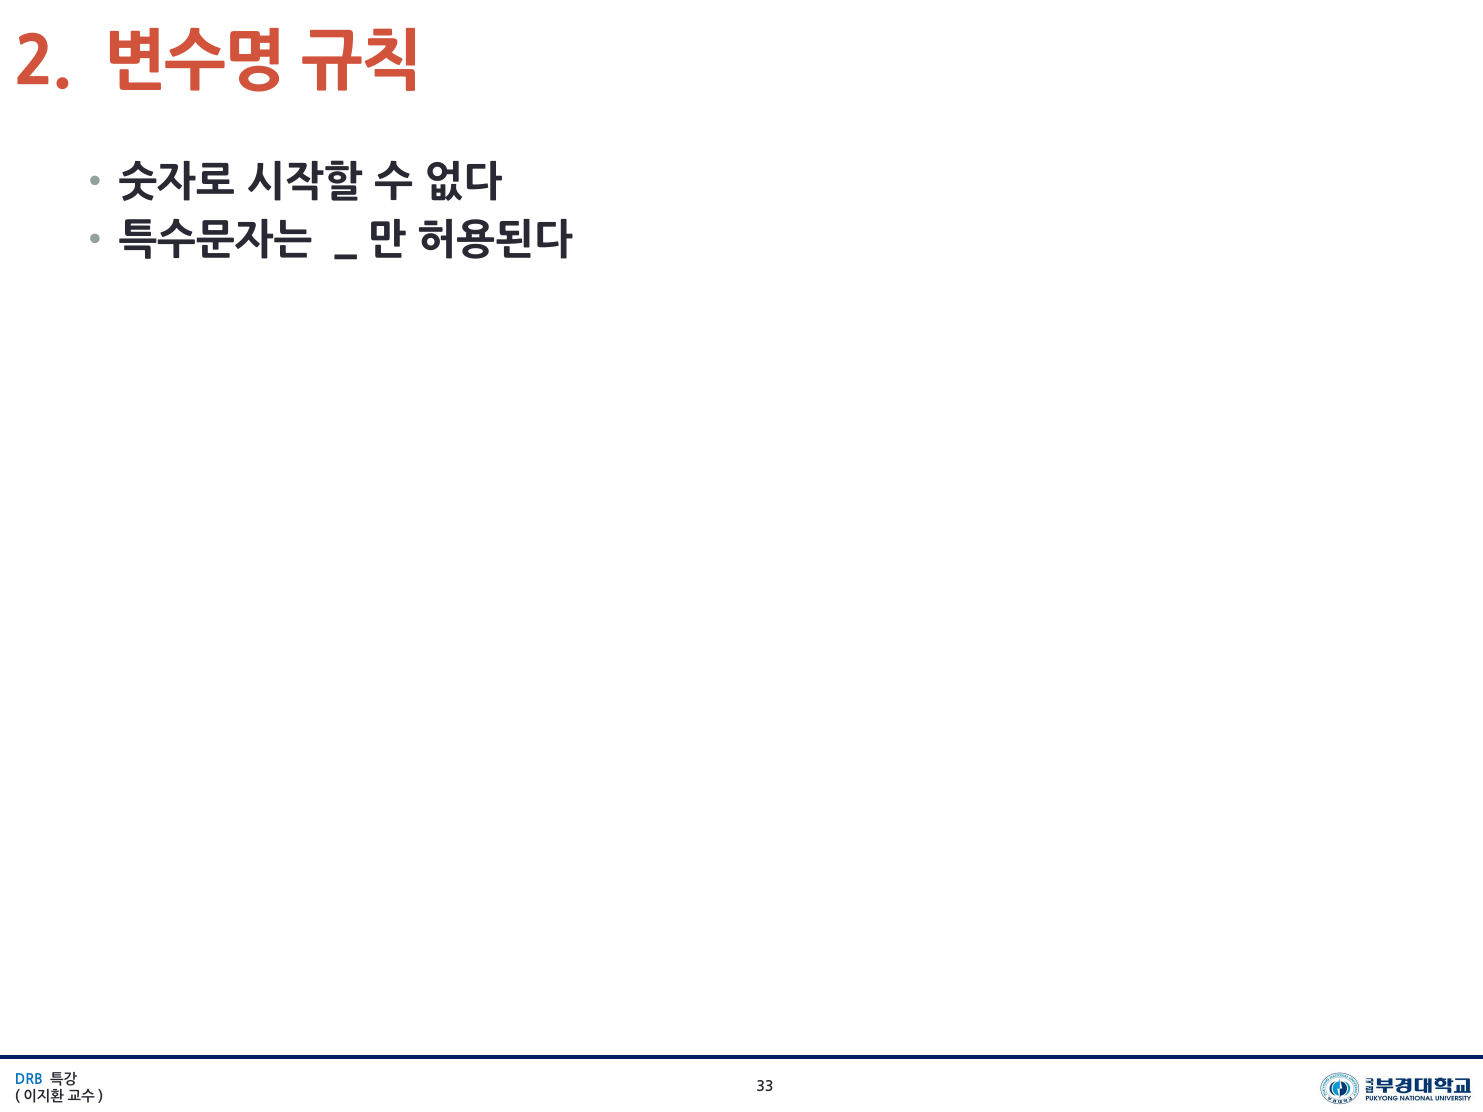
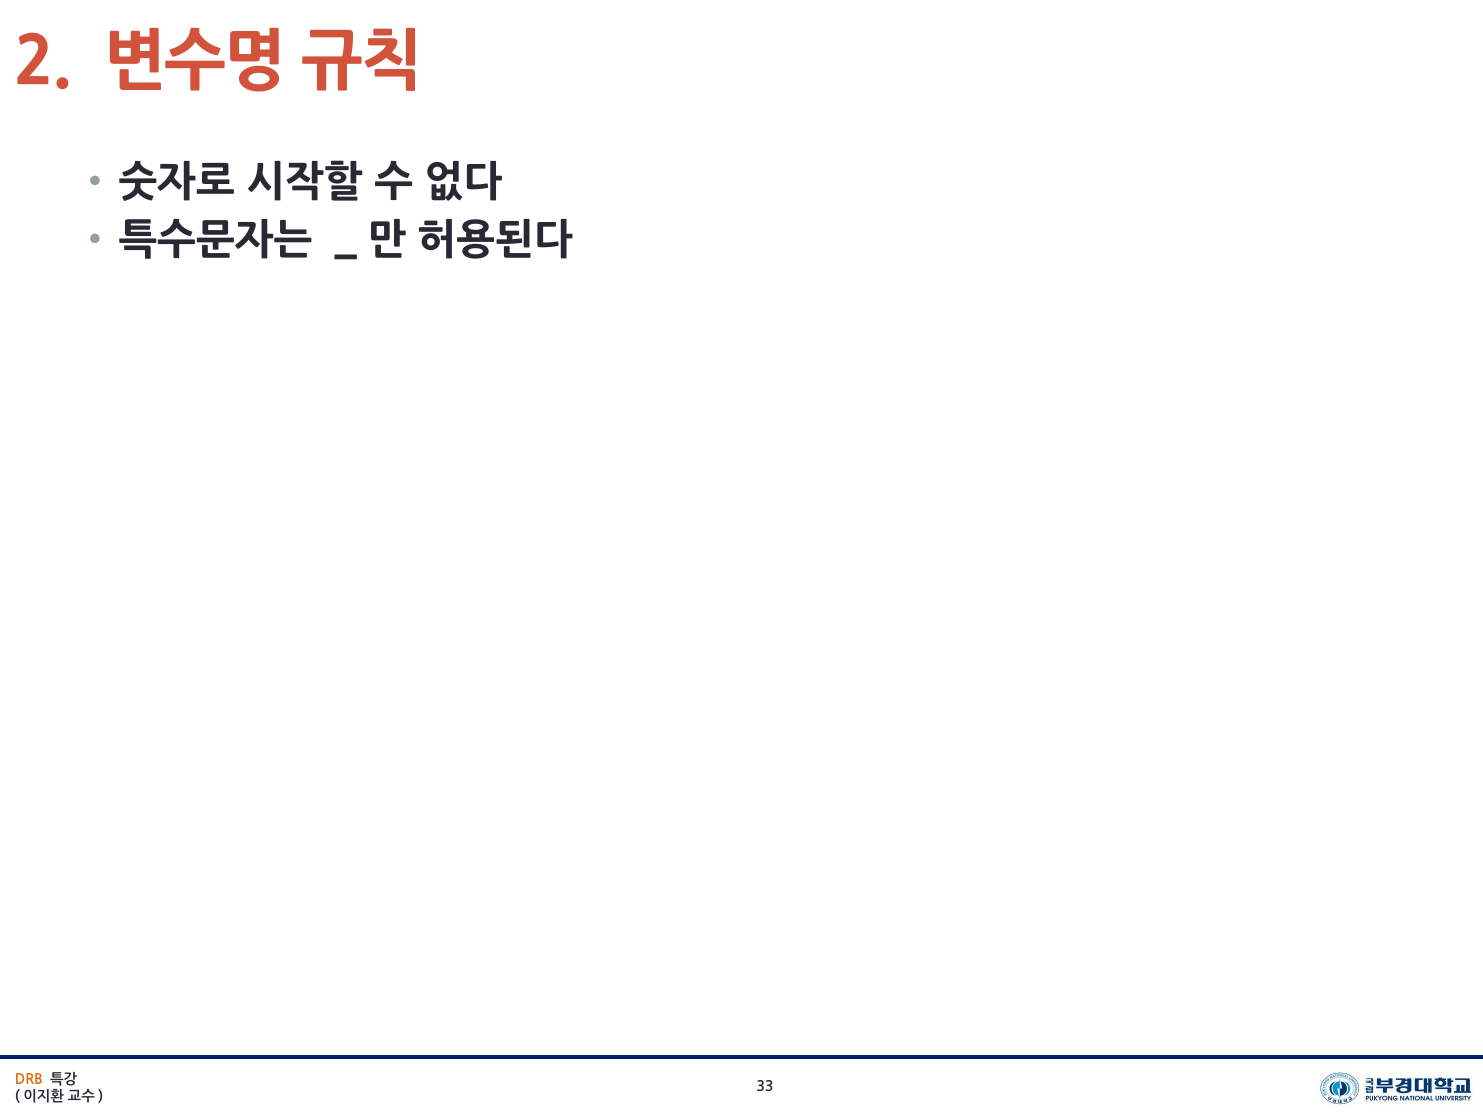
DRB colour: blue -> orange
